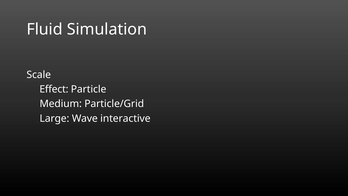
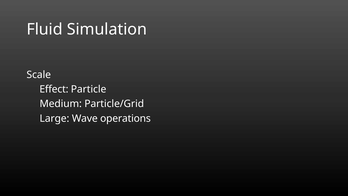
interactive: interactive -> operations
